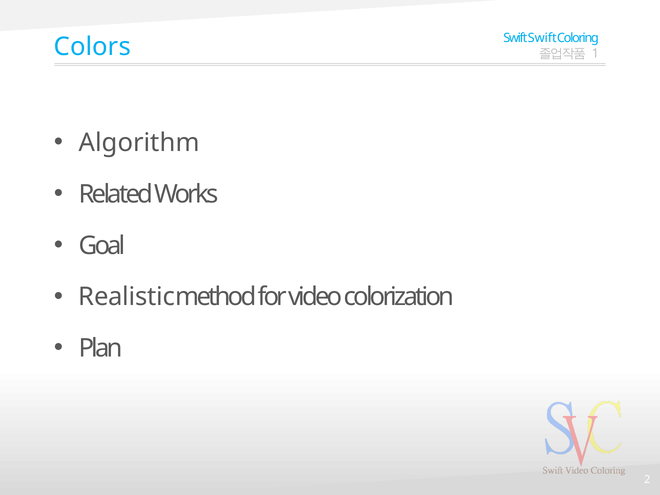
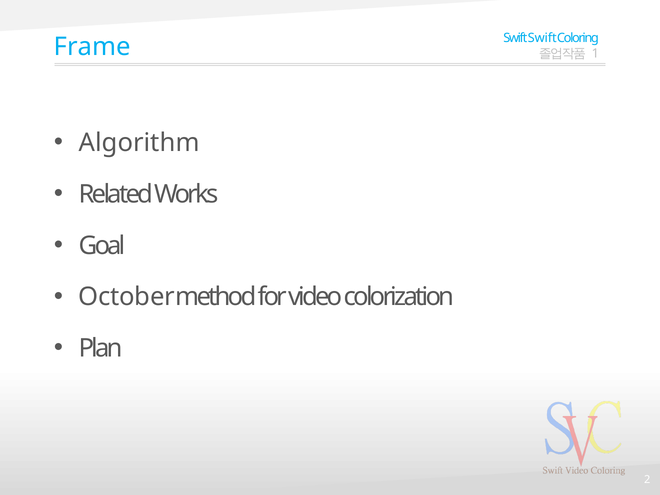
Colors: Colors -> Frame
Realistic: Realistic -> October
